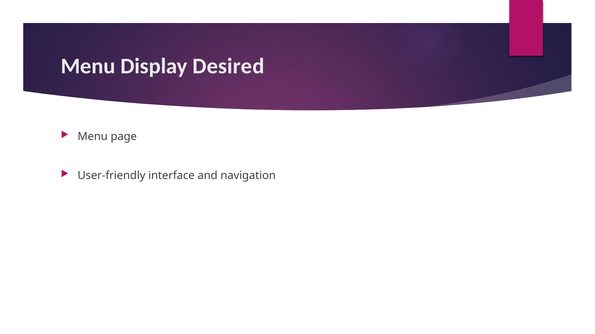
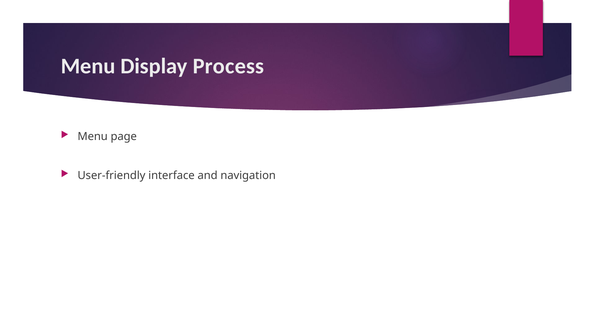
Desired: Desired -> Process
